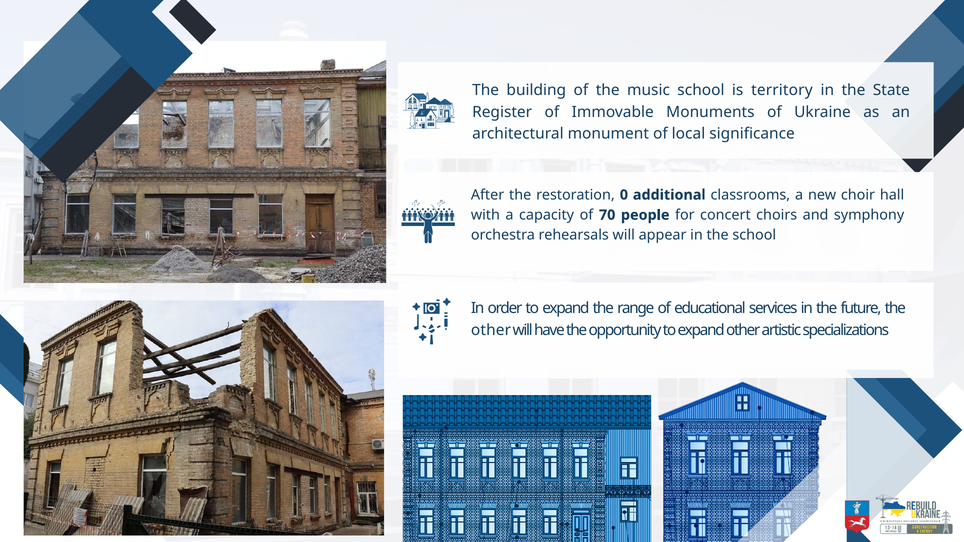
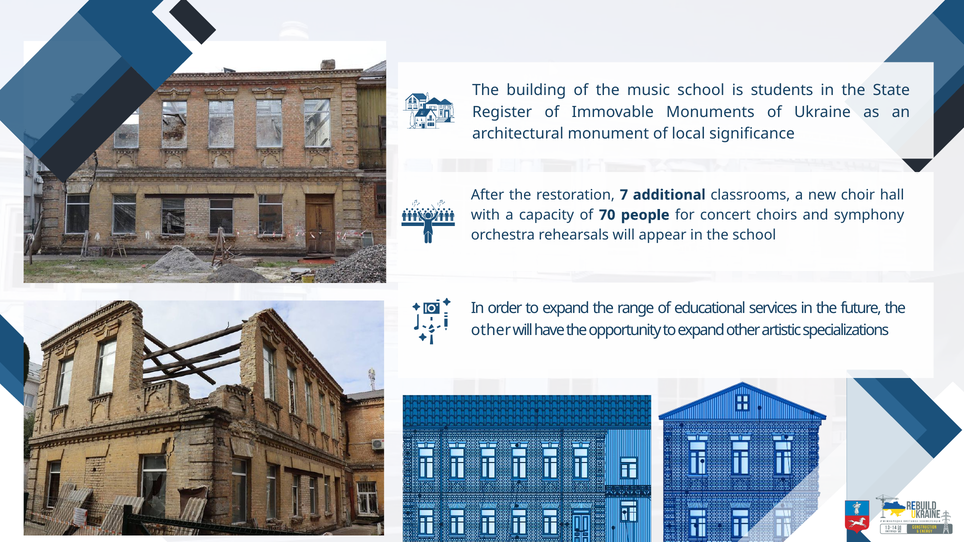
territory: territory -> students
0: 0 -> 7
